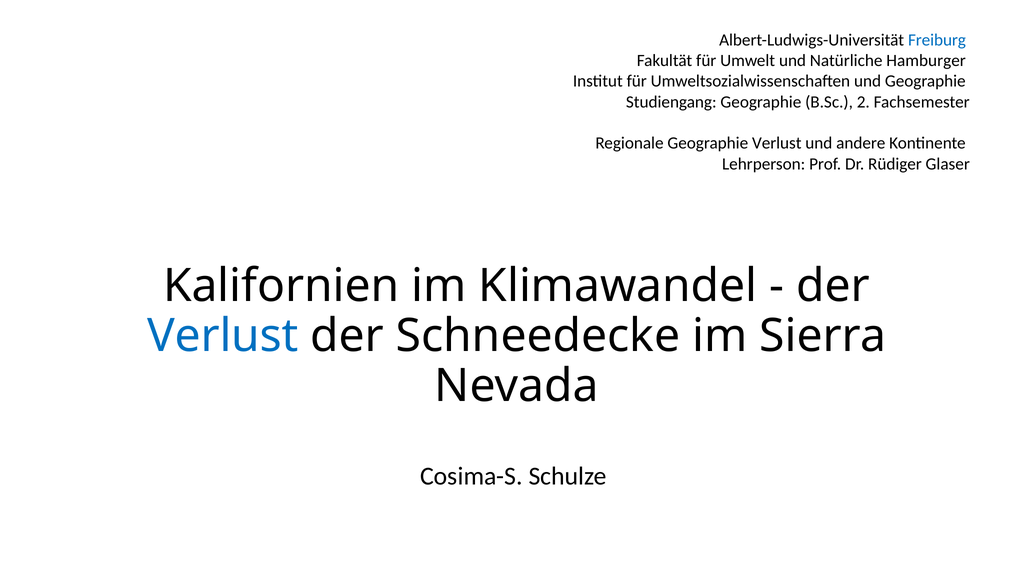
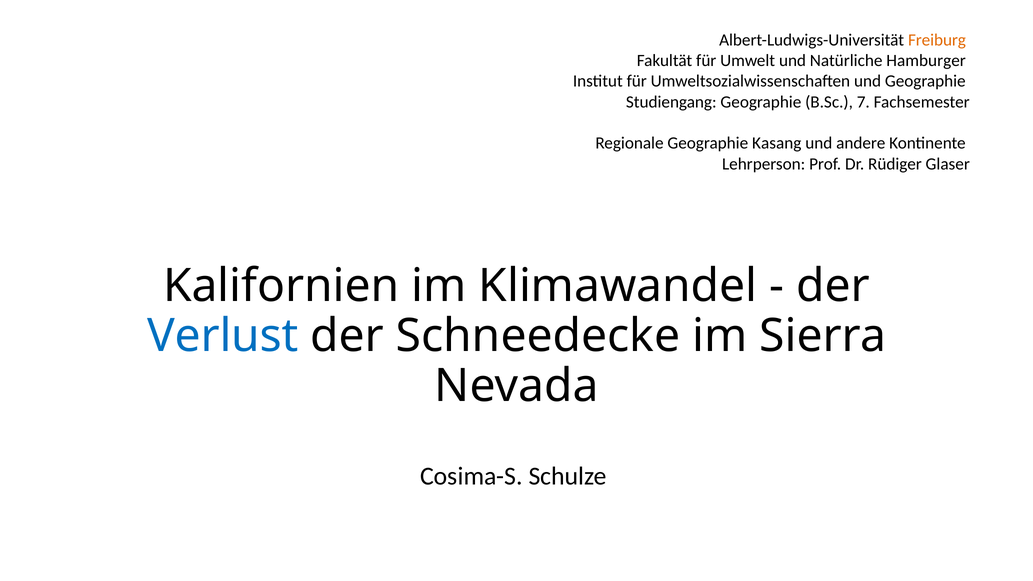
Freiburg colour: blue -> orange
2: 2 -> 7
Geographie Verlust: Verlust -> Kasang
